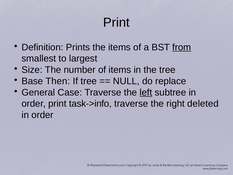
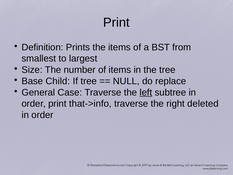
from underline: present -> none
Then: Then -> Child
task->info: task->info -> that->info
